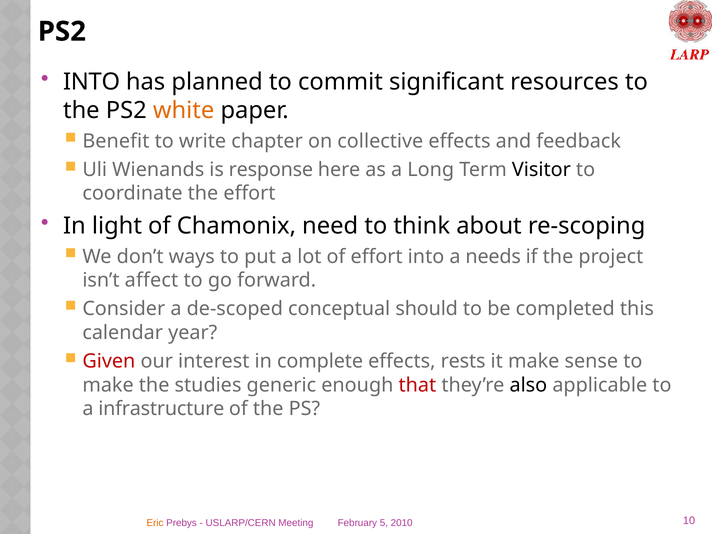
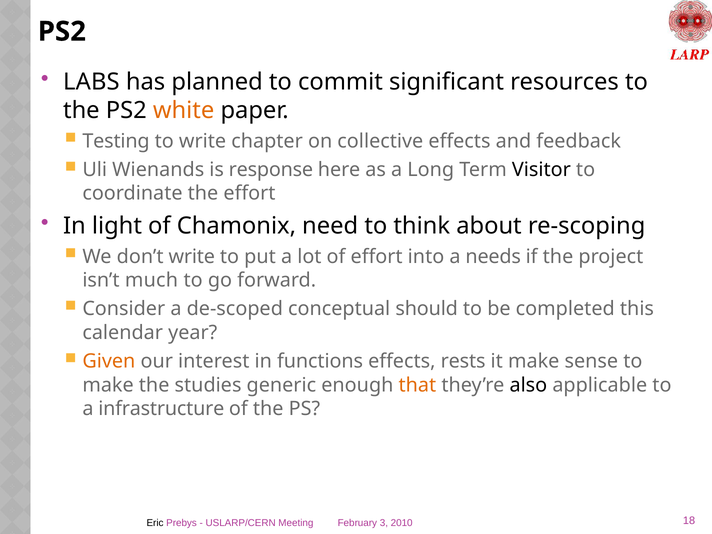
INTO at (92, 82): INTO -> LABS
Benefit: Benefit -> Testing
don’t ways: ways -> write
affect: affect -> much
Given colour: red -> orange
complete: complete -> functions
that colour: red -> orange
5: 5 -> 3
Eric colour: orange -> black
10: 10 -> 18
